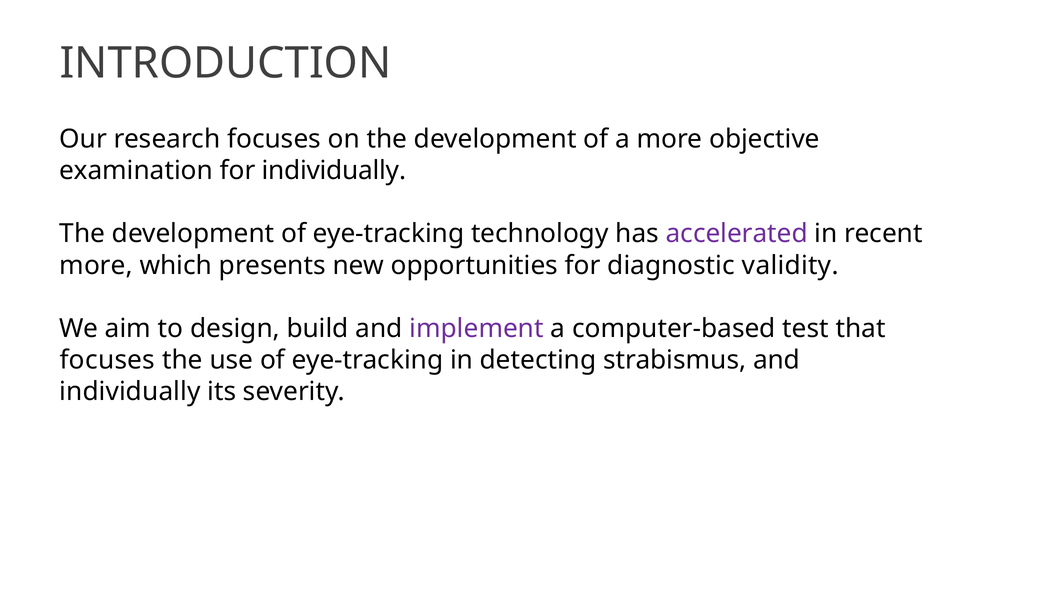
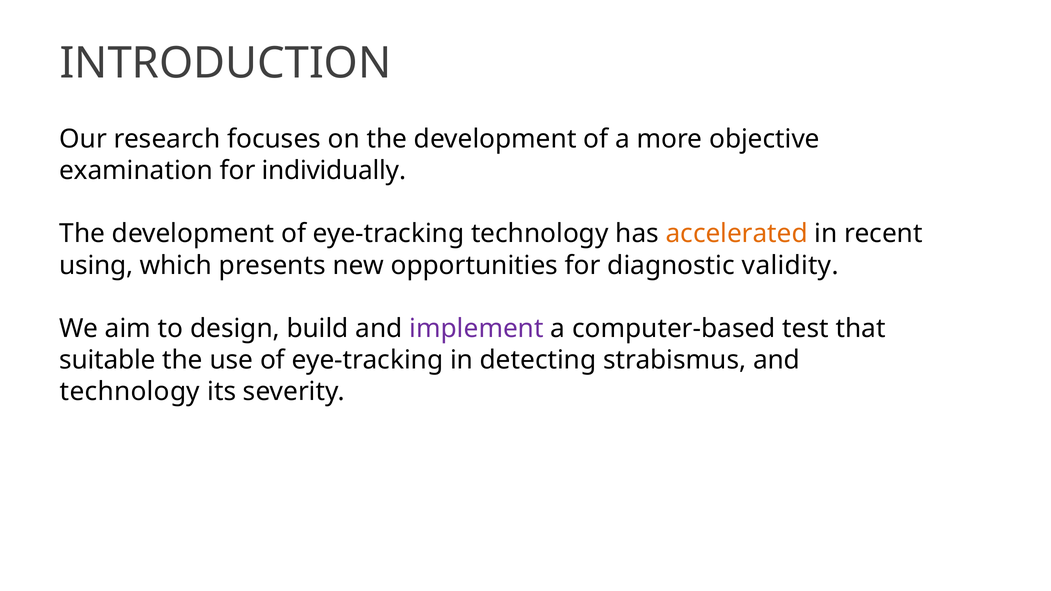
accelerated colour: purple -> orange
more at (96, 265): more -> using
focuses at (107, 360): focuses -> suitable
individually at (130, 392): individually -> technology
